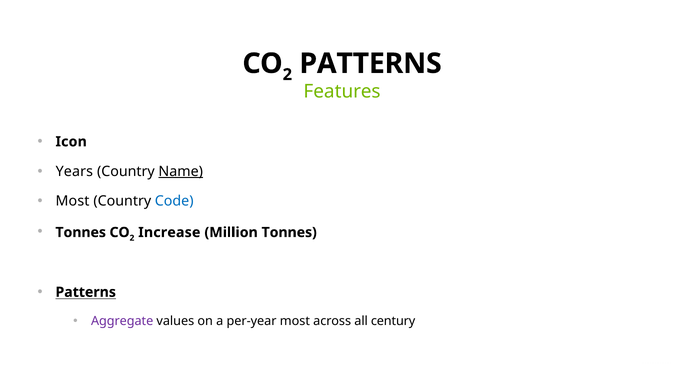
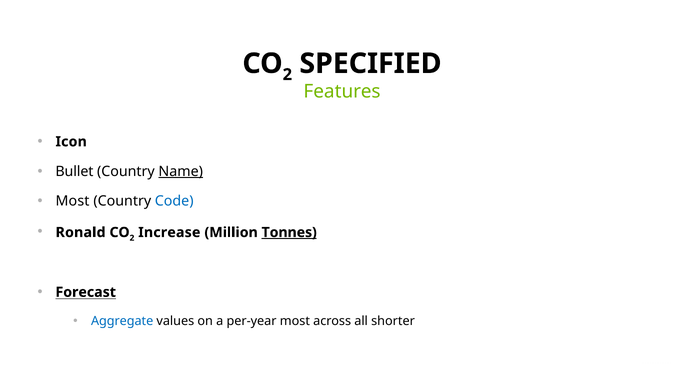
PATTERNS at (371, 63): PATTERNS -> SPECIFIED
Years: Years -> Bullet
Tonnes at (81, 232): Tonnes -> Ronald
Tonnes at (289, 232) underline: none -> present
Patterns at (86, 292): Patterns -> Forecast
Aggregate colour: purple -> blue
century: century -> shorter
